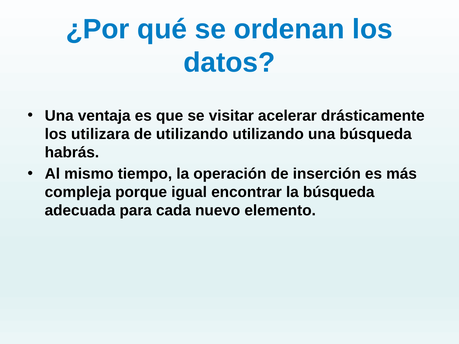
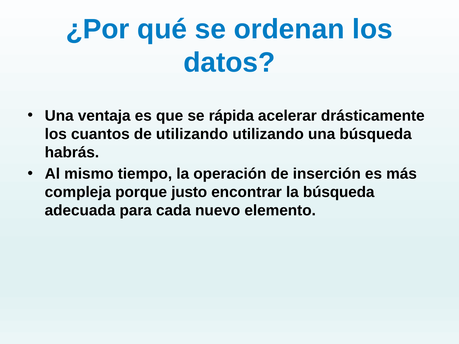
visitar: visitar -> rápida
utilizara: utilizara -> cuantos
igual: igual -> justo
